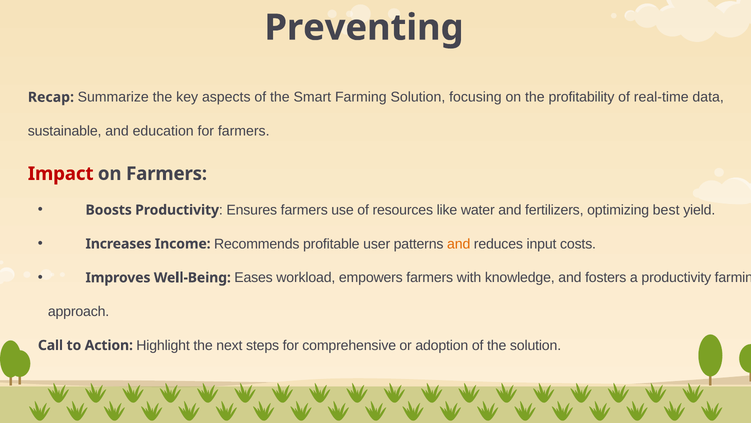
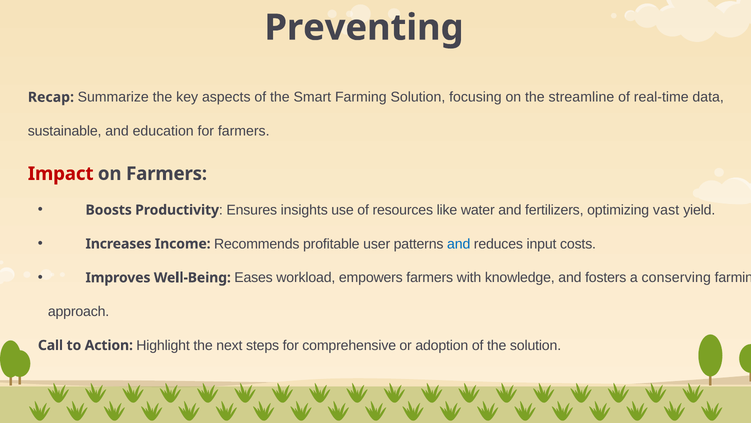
profitability: profitability -> streamline
Ensures farmers: farmers -> insights
best: best -> vast
and at (459, 244) colour: orange -> blue
a productivity: productivity -> conserving
